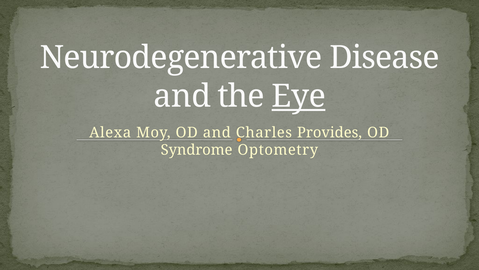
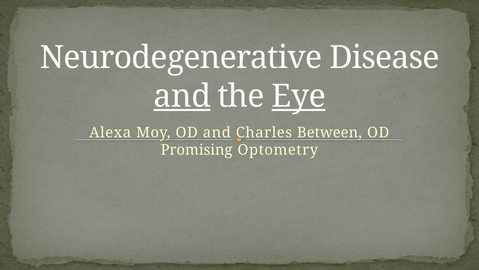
and at (182, 96) underline: none -> present
Provides: Provides -> Between
Syndrome: Syndrome -> Promising
